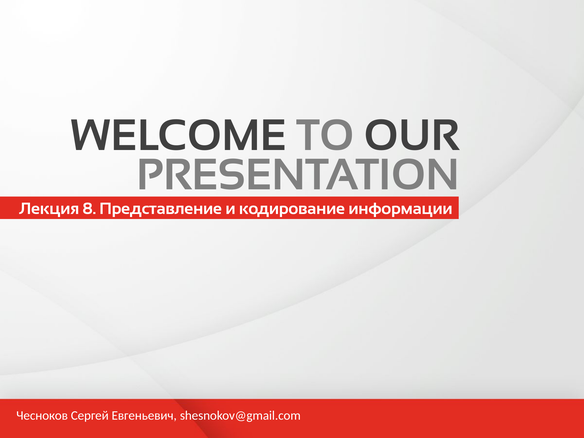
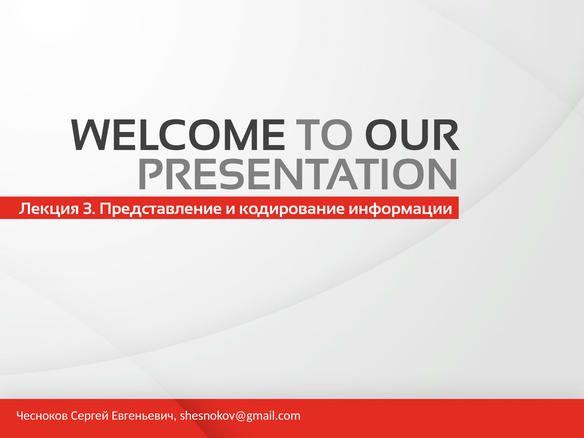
8: 8 -> 3
